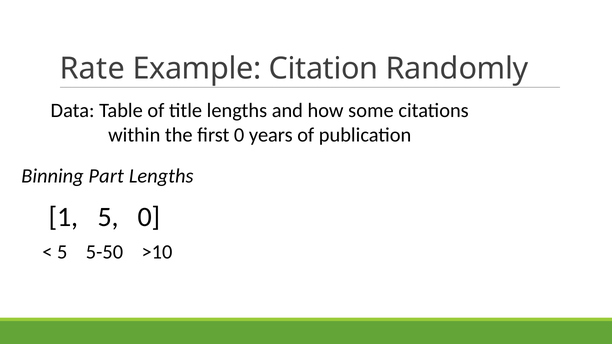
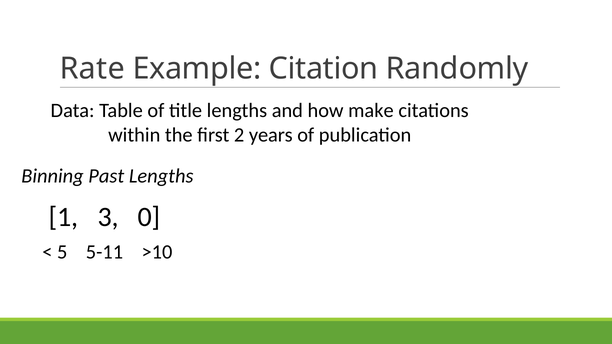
some: some -> make
first 0: 0 -> 2
Part: Part -> Past
1 5: 5 -> 3
5-50: 5-50 -> 5-11
